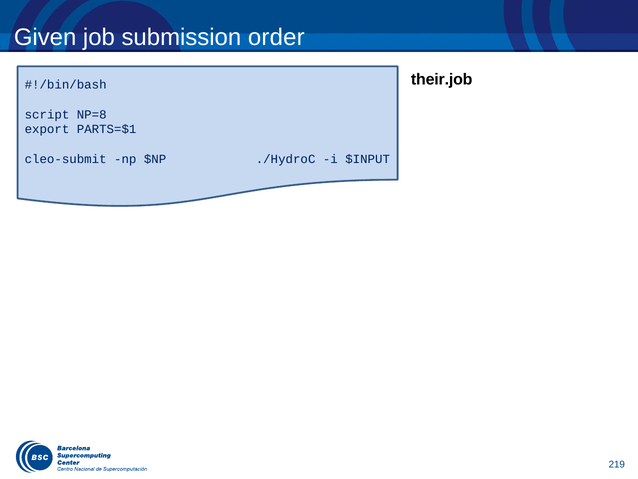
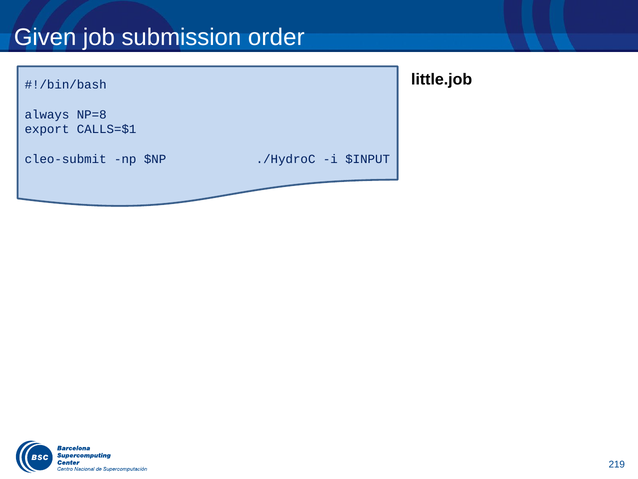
their.job: their.job -> little.job
script: script -> always
PARTS=$1: PARTS=$1 -> CALLS=$1
